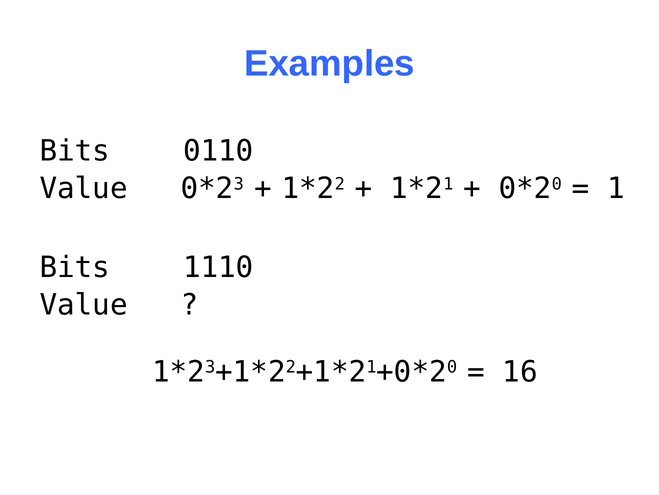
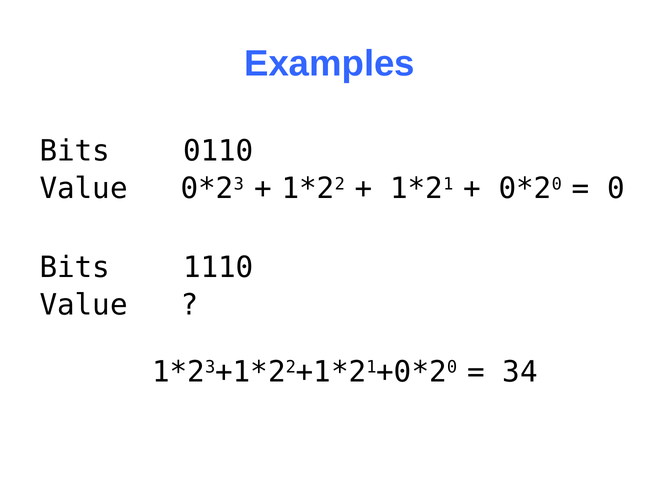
1: 1 -> 0
16: 16 -> 34
